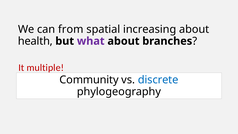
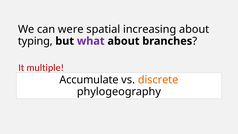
from: from -> were
health: health -> typing
Community: Community -> Accumulate
discrete colour: blue -> orange
